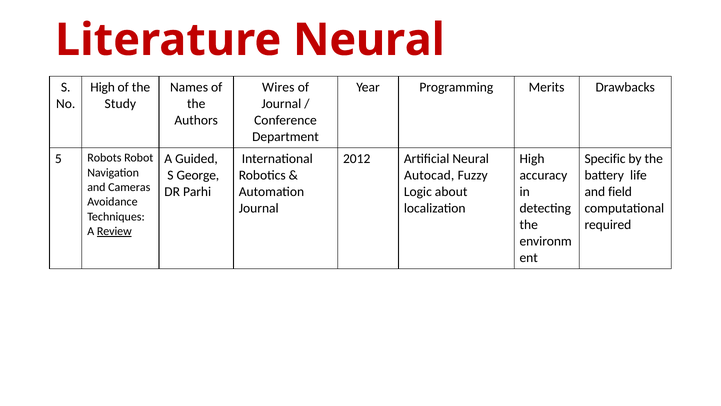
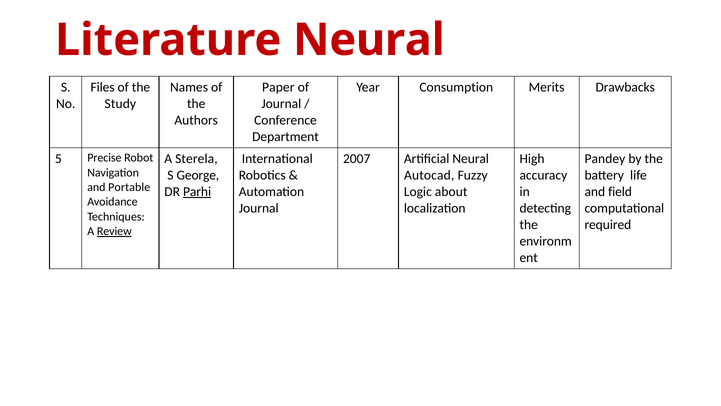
High at (103, 87): High -> Files
Wires: Wires -> Paper
Programming: Programming -> Consumption
Robots: Robots -> Precise
Guided: Guided -> Sterela
2012: 2012 -> 2007
Specific: Specific -> Pandey
Cameras: Cameras -> Portable
Parhi underline: none -> present
